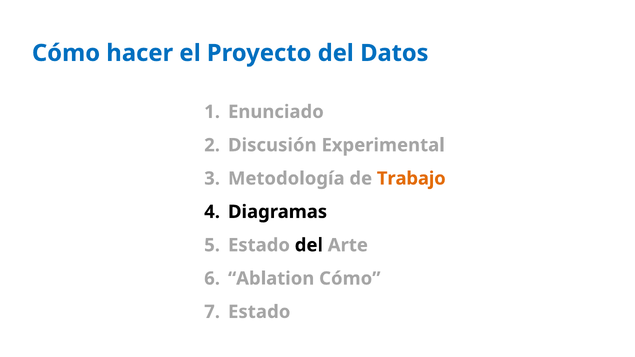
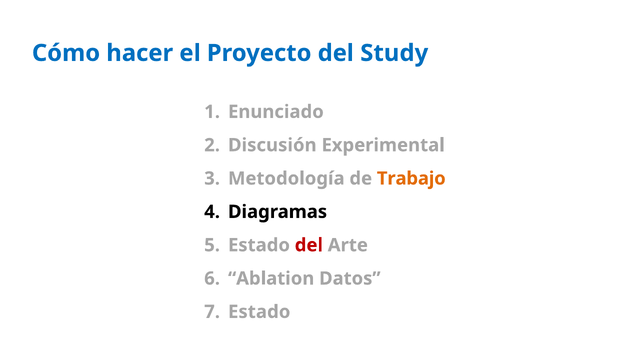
Datos: Datos -> Study
del at (309, 245) colour: black -> red
Ablation Cómo: Cómo -> Datos
